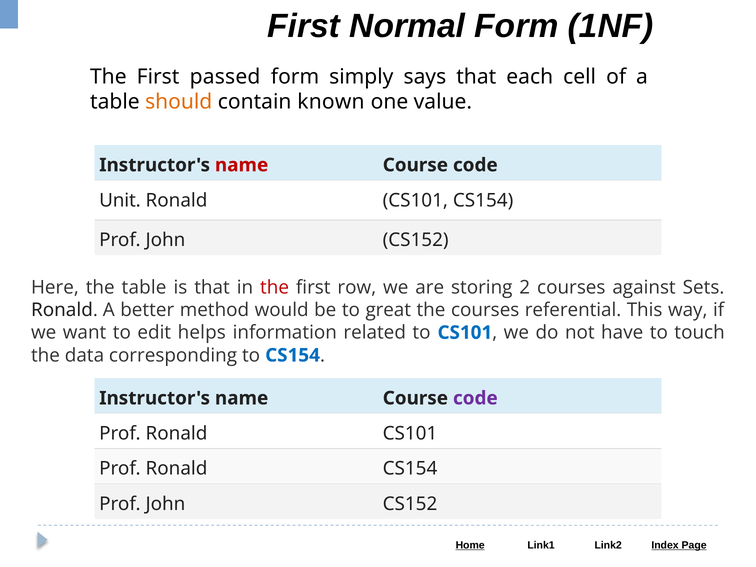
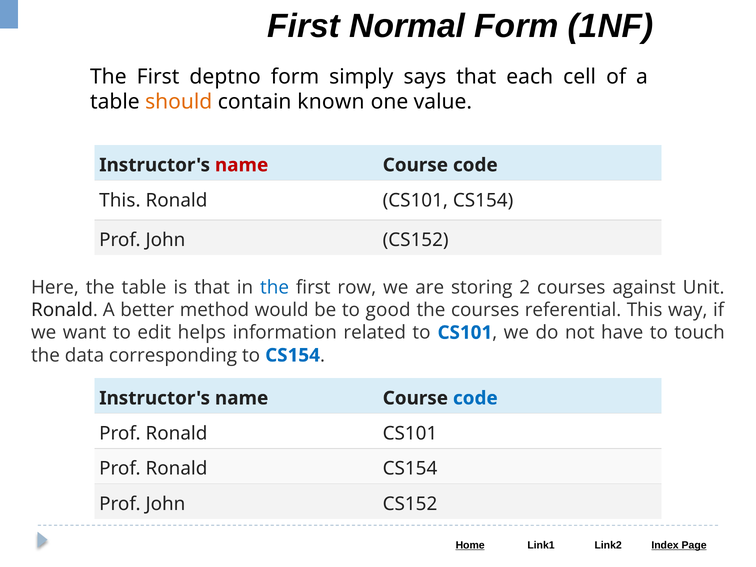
passed: passed -> deptno
Unit at (120, 200): Unit -> This
the at (275, 287) colour: red -> blue
Sets: Sets -> Unit
great: great -> good
code at (475, 398) colour: purple -> blue
